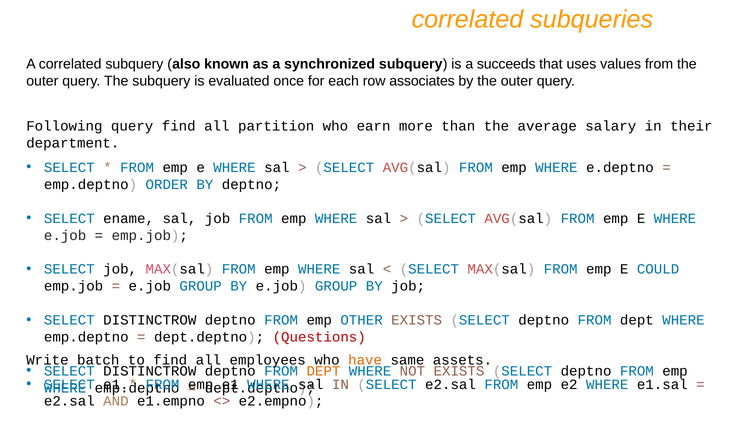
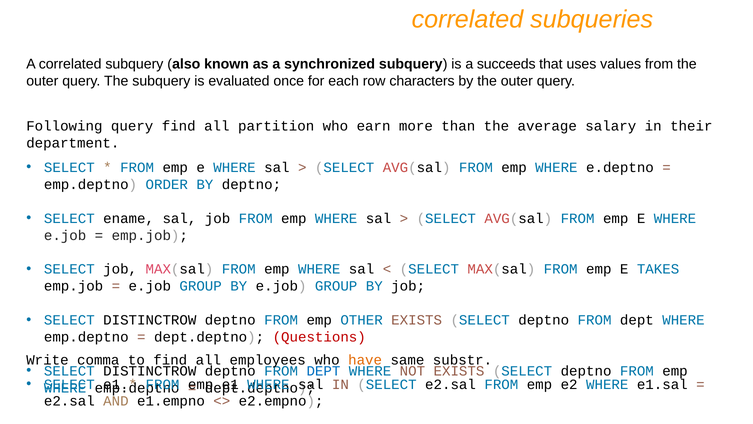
associates: associates -> characters
COULD: COULD -> TAKES
batch: batch -> comma
assets: assets -> substr
DEPT at (323, 371) colour: orange -> blue
